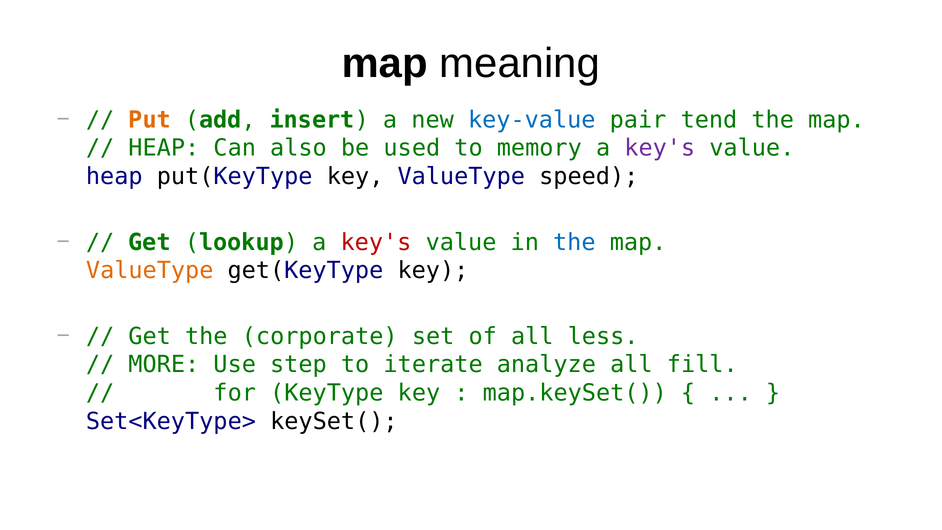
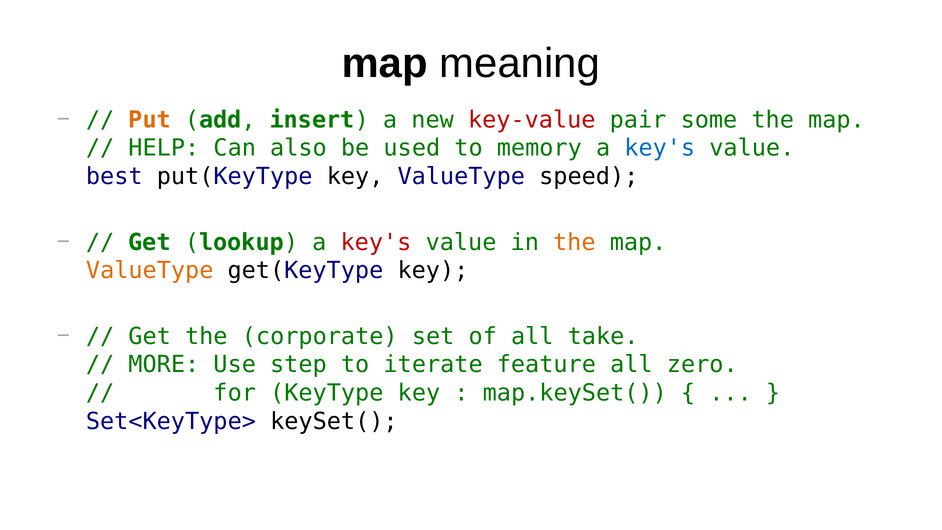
key-value colour: blue -> red
tend: tend -> some
HEAP at (164, 148): HEAP -> HELP
key's at (660, 148) colour: purple -> blue
heap at (114, 176): heap -> best
the at (574, 242) colour: blue -> orange
less: less -> take
analyze: analyze -> feature
fill: fill -> zero
